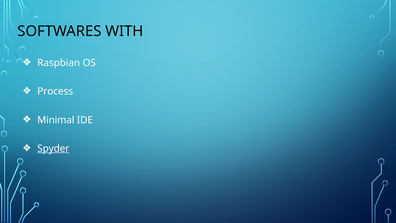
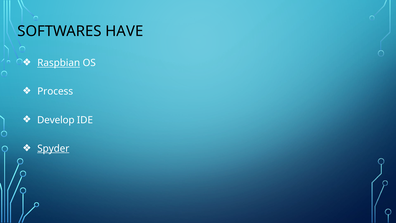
WITH: WITH -> HAVE
Raspbian underline: none -> present
Minimal: Minimal -> Develop
